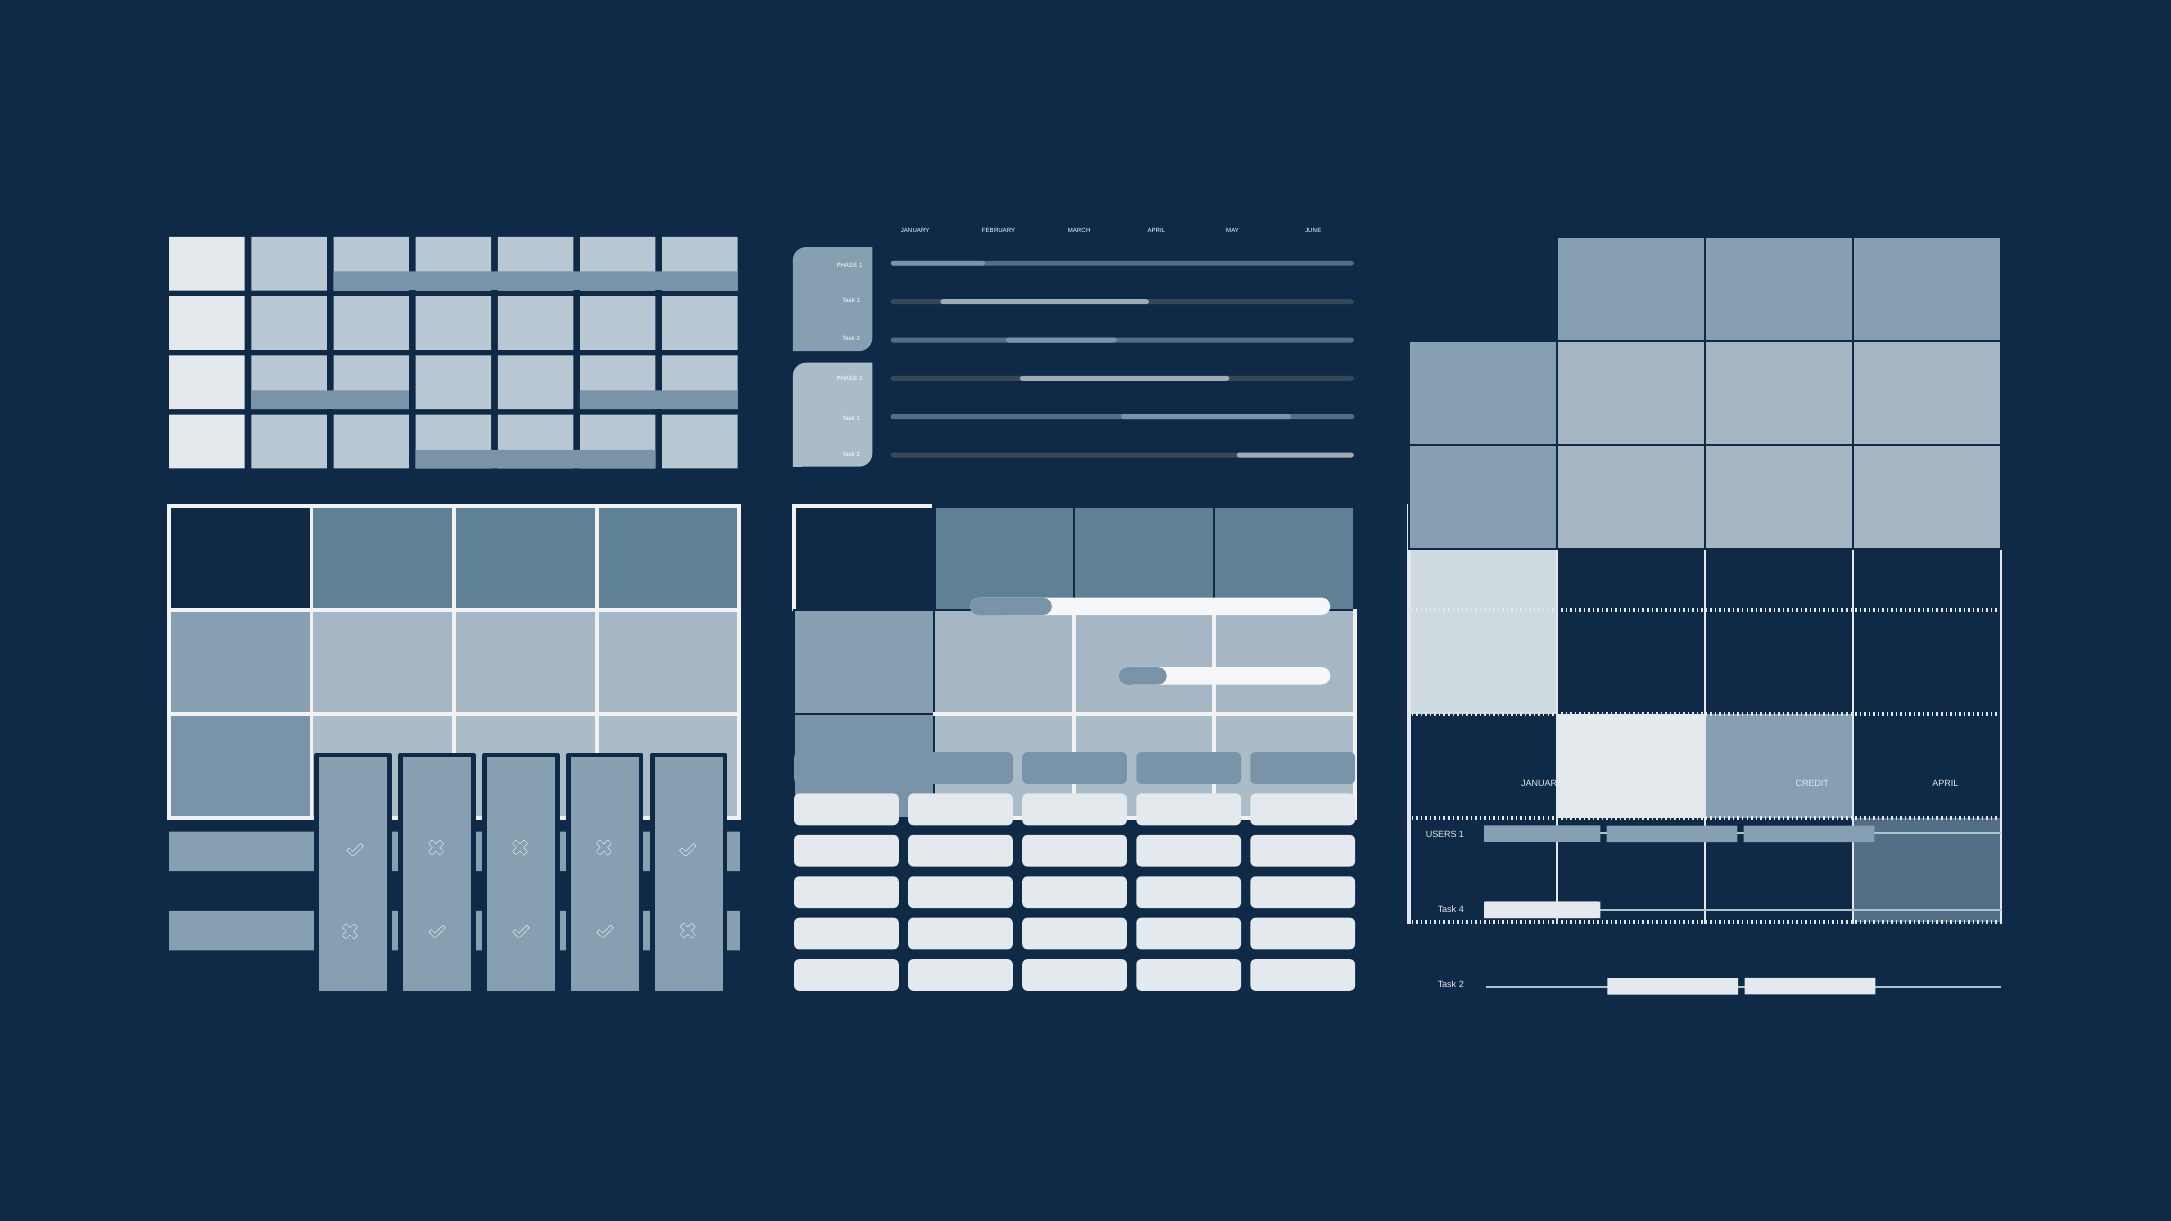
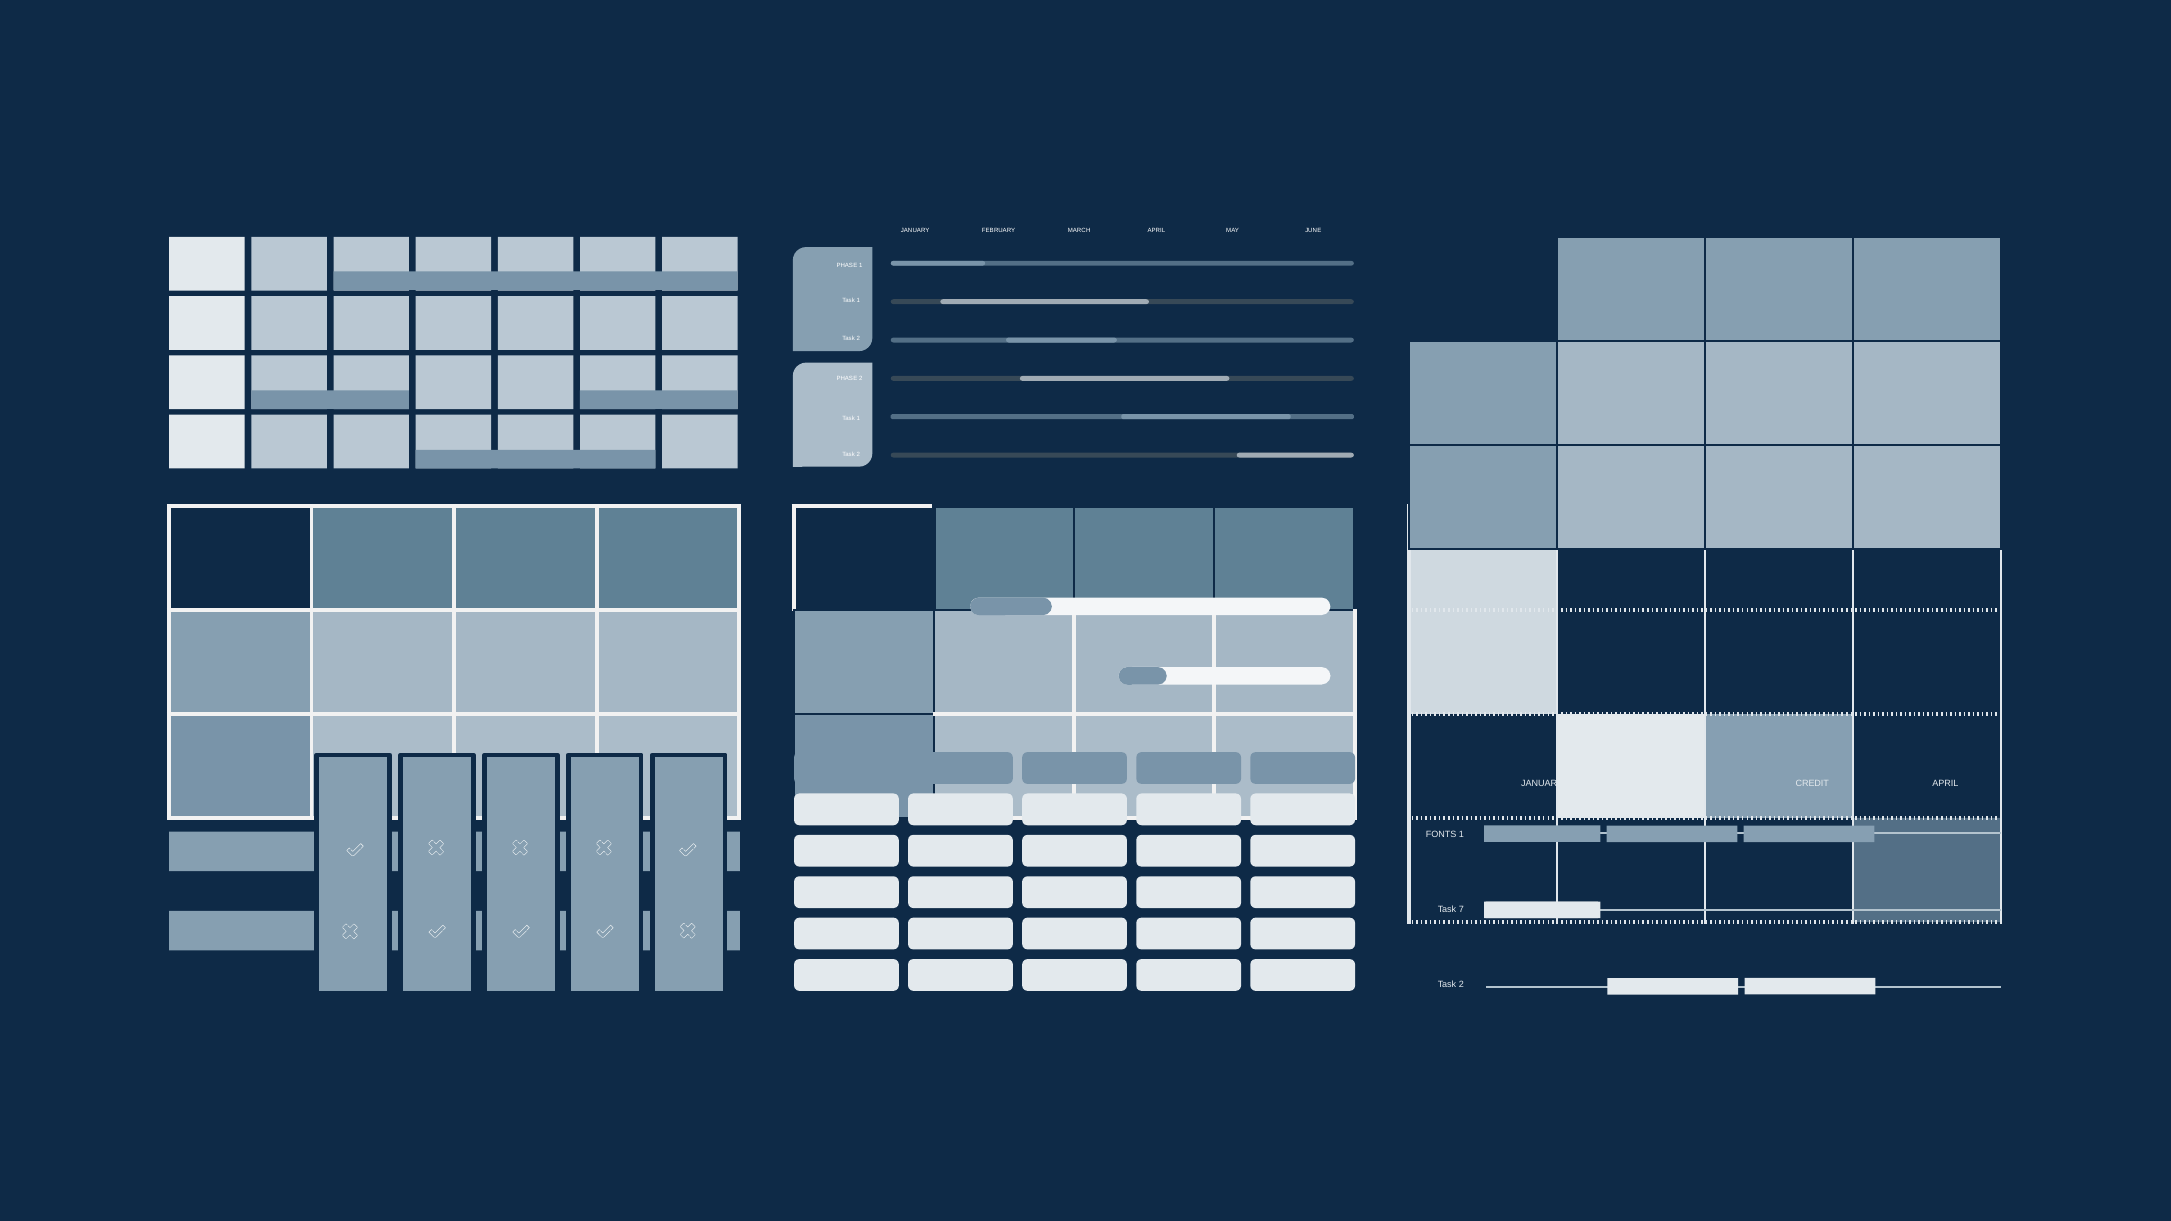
USERS: USERS -> FONTS
4: 4 -> 7
